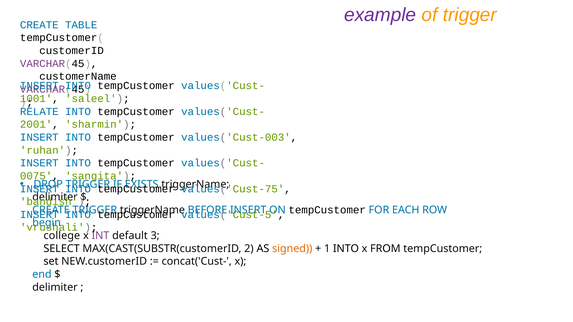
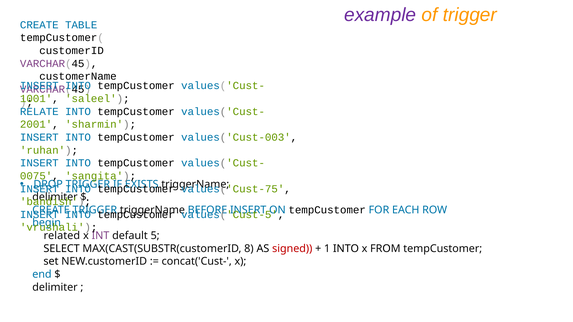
college: college -> related
3: 3 -> 5
2: 2 -> 8
signed colour: orange -> red
